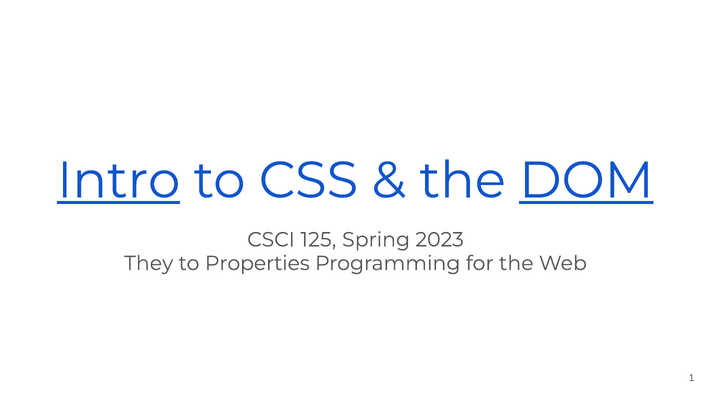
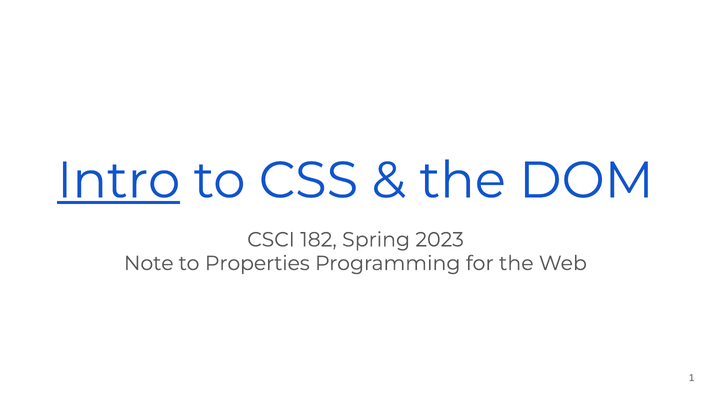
DOM underline: present -> none
125: 125 -> 182
They: They -> Note
